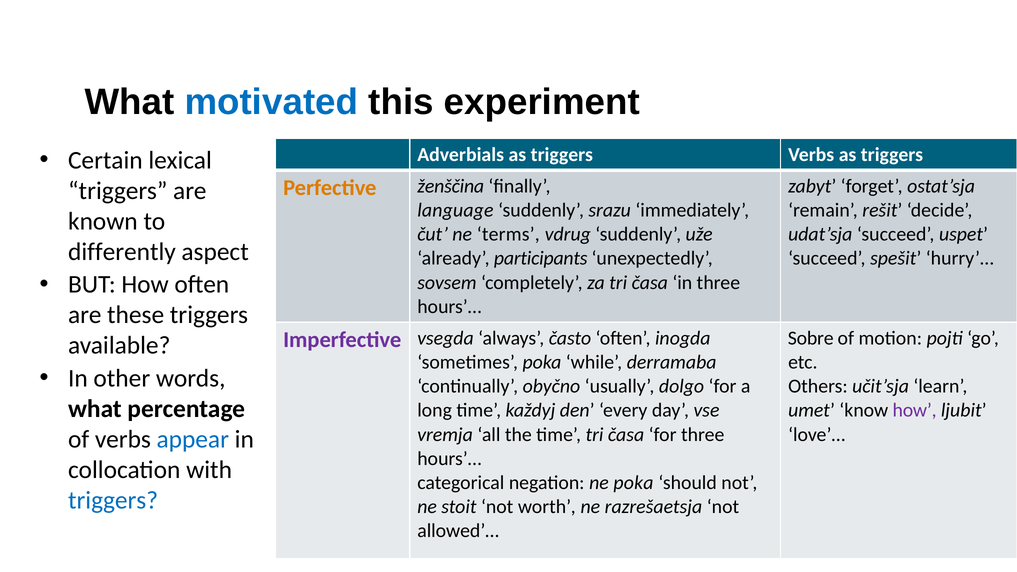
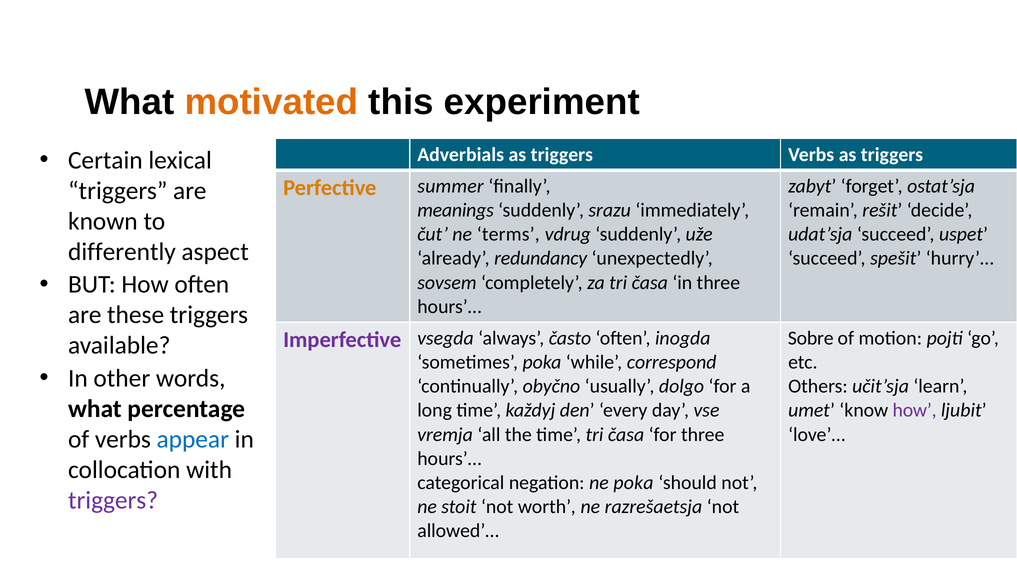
motivated colour: blue -> orange
ženščina: ženščina -> summer
language: language -> meanings
participants: participants -> redundancy
derramaba: derramaba -> correspond
triggers at (113, 500) colour: blue -> purple
